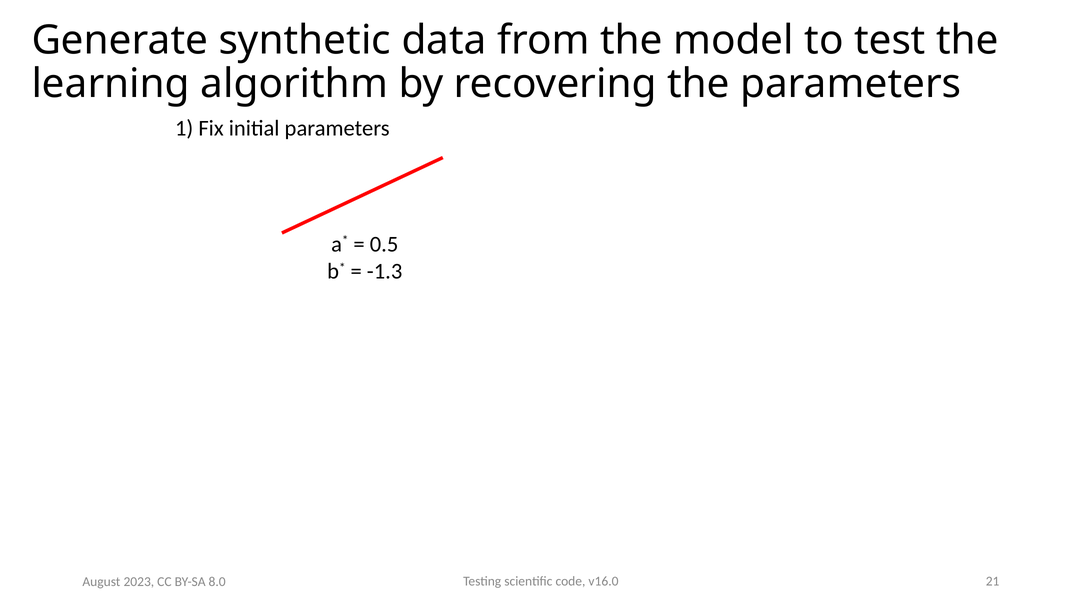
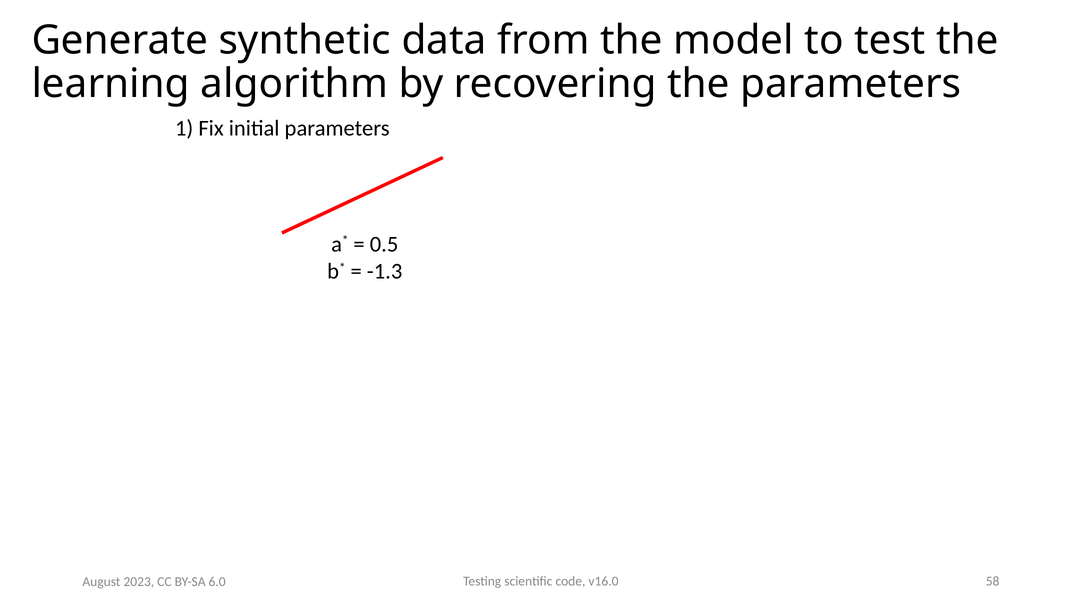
21: 21 -> 58
8.0: 8.0 -> 6.0
